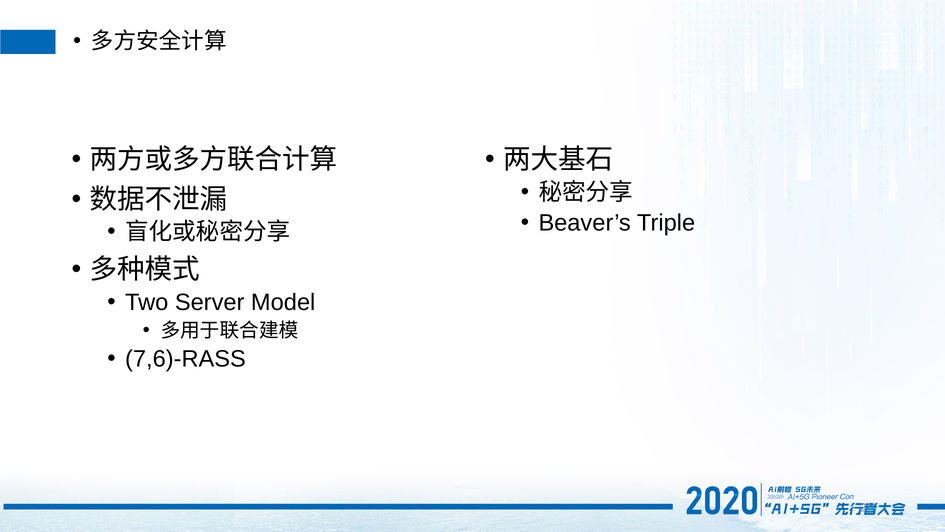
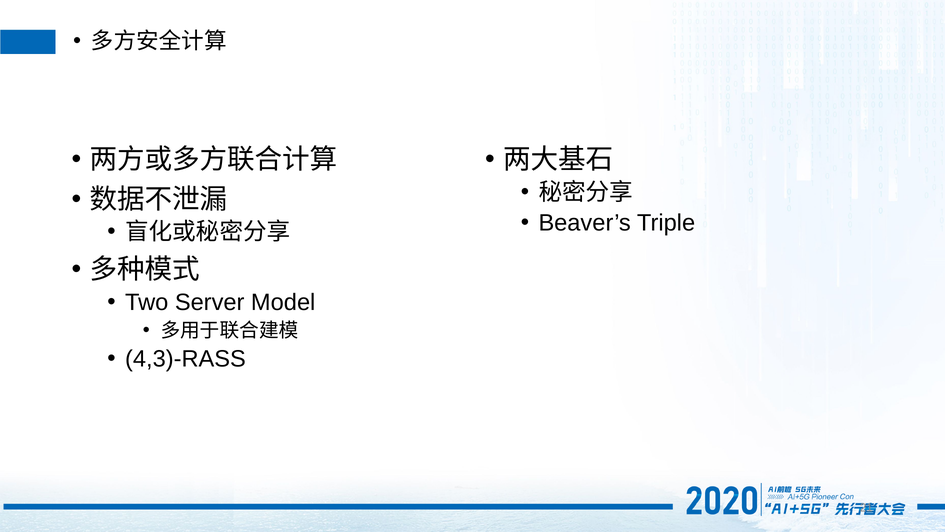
7,6)-RASS: 7,6)-RASS -> 4,3)-RASS
